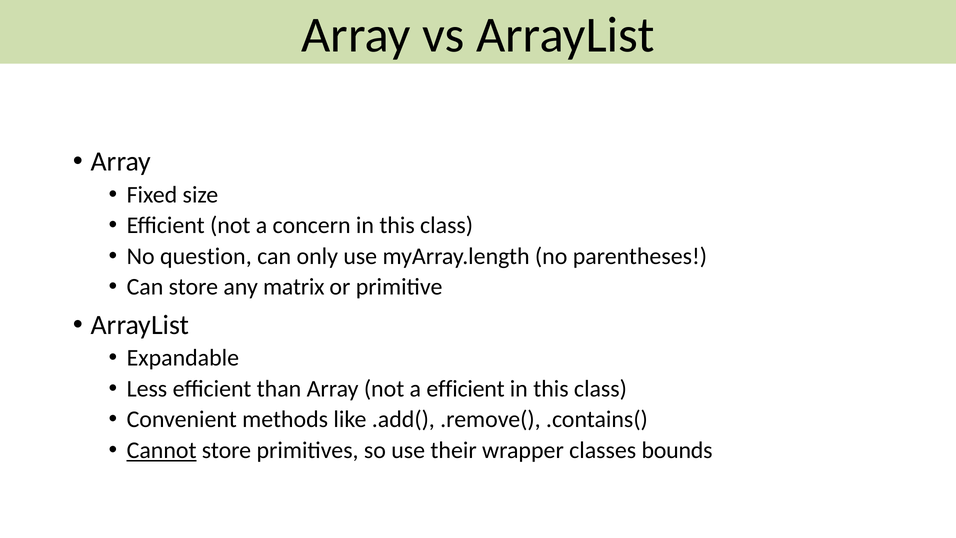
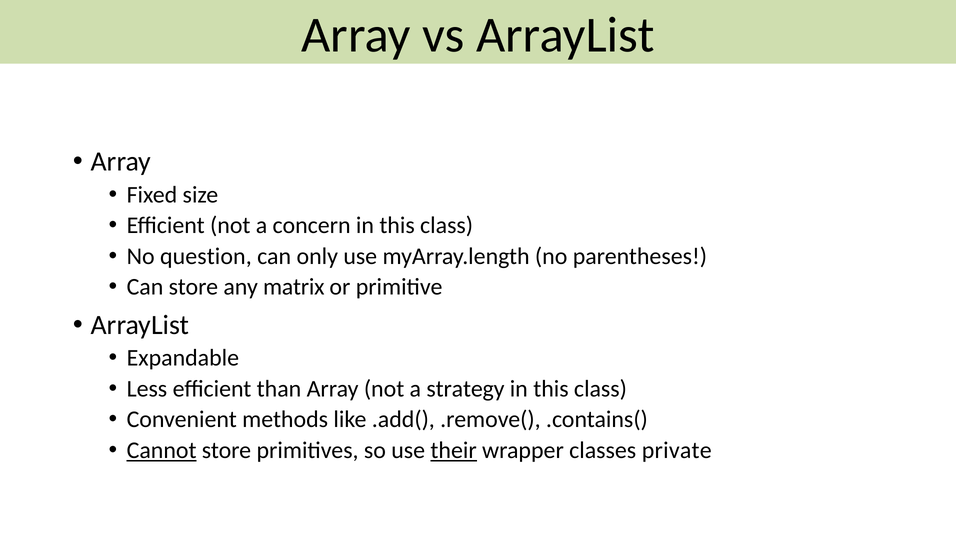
a efficient: efficient -> strategy
their underline: none -> present
bounds: bounds -> private
